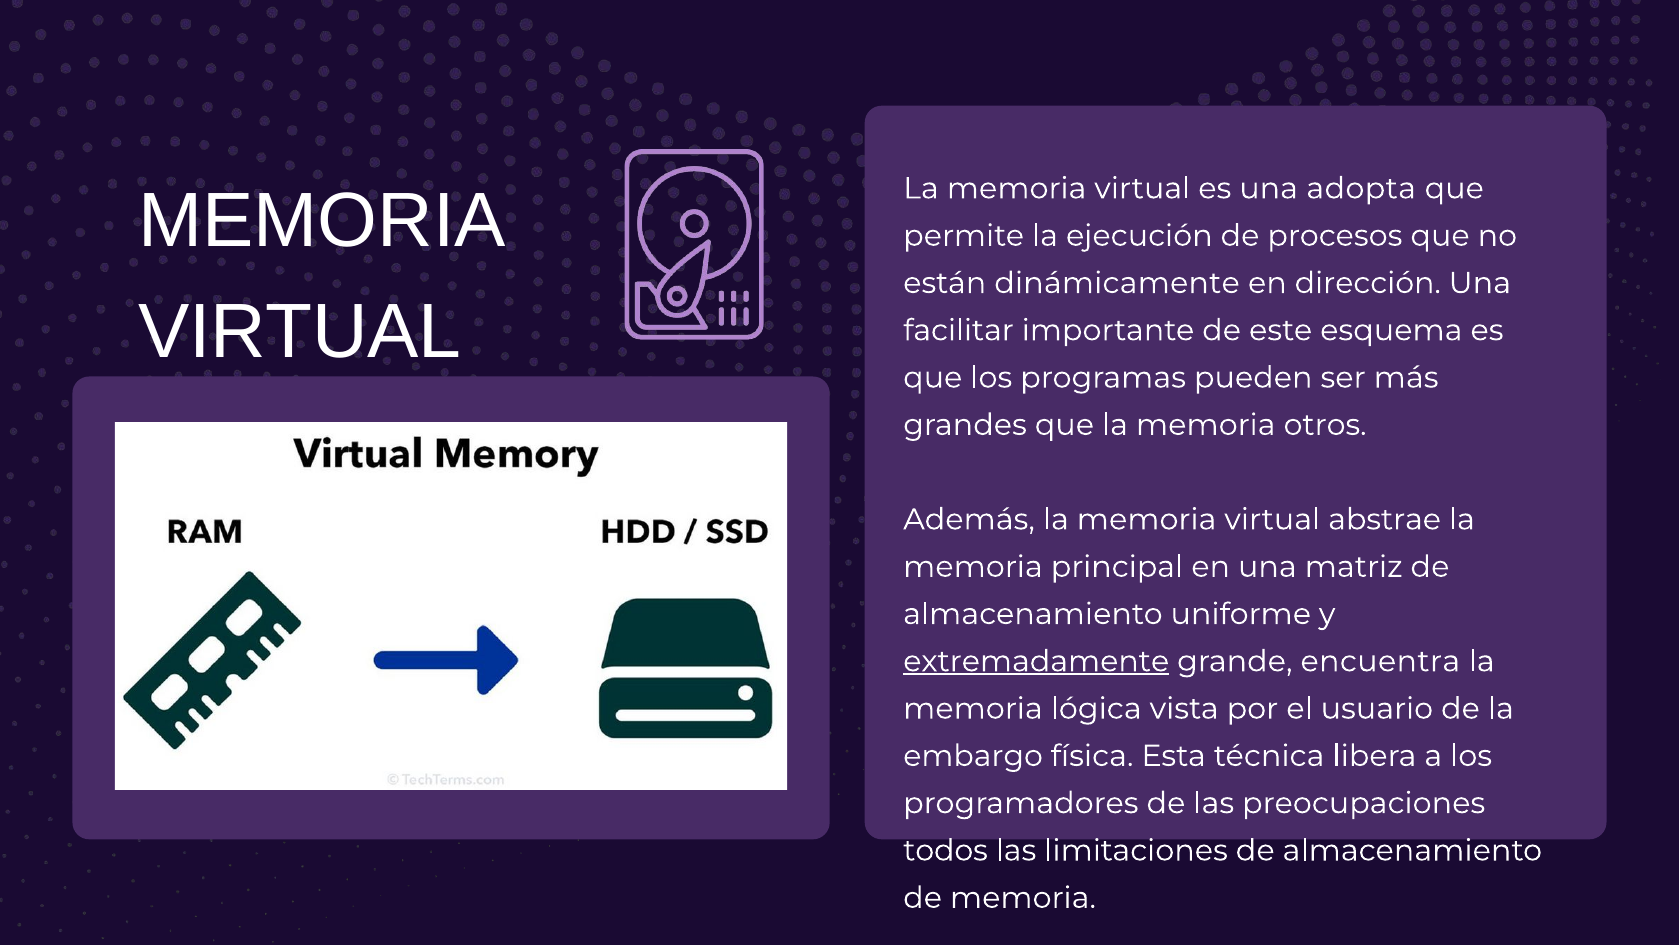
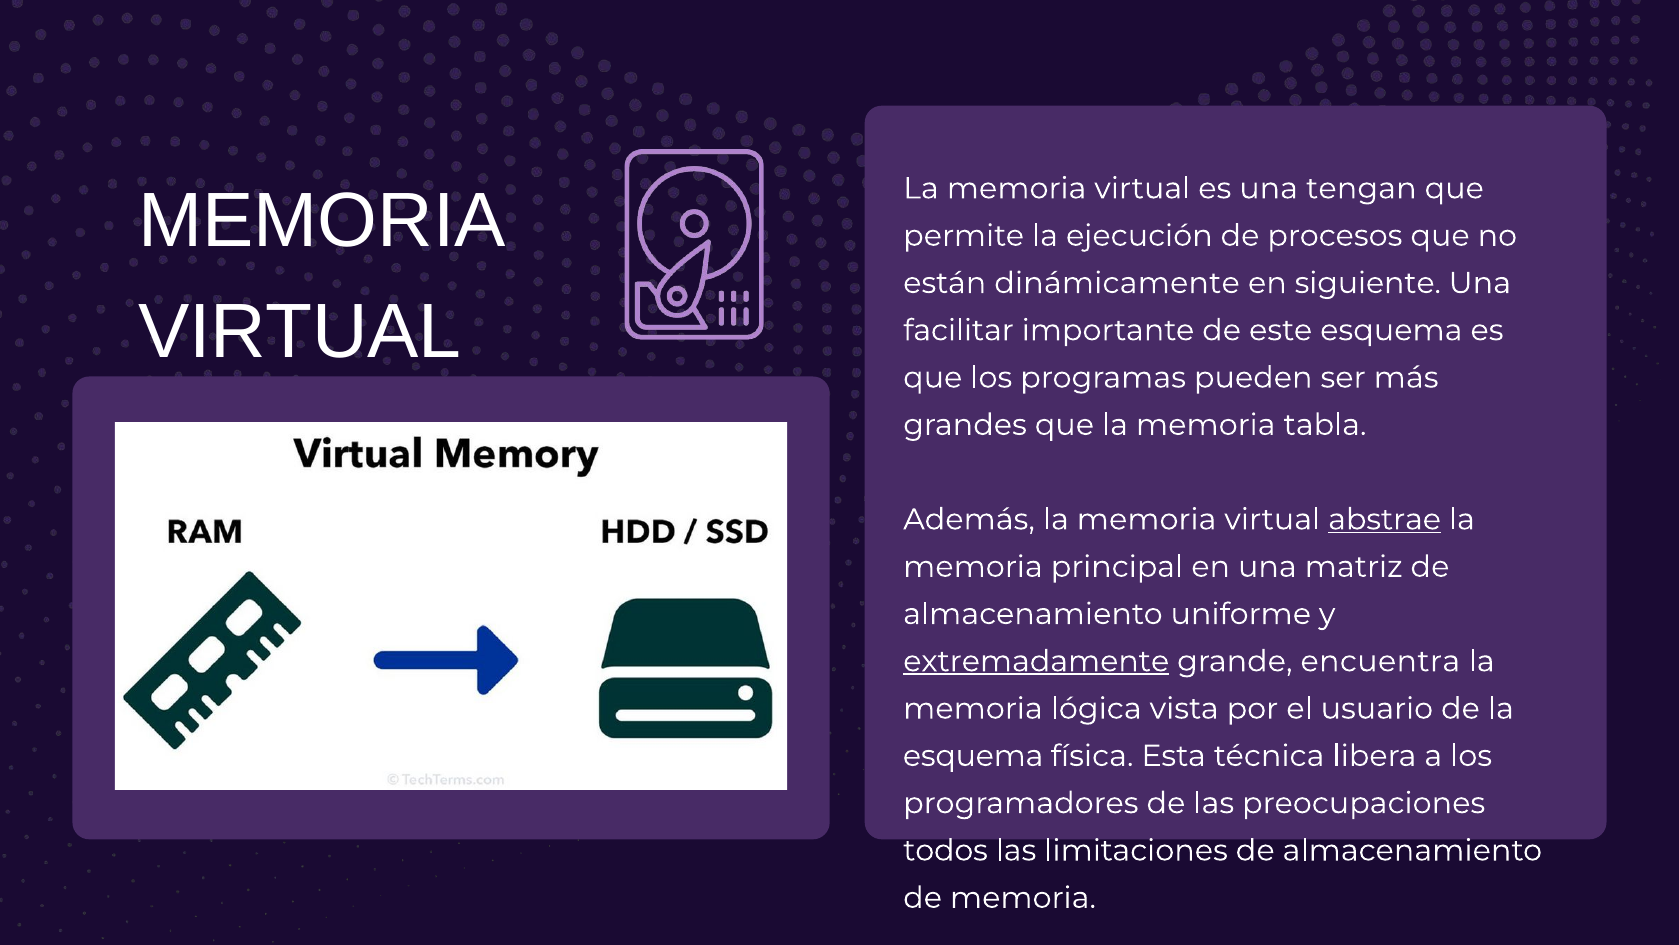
adopta: adopta -> tengan
dirección: dirección -> siguiente
otros: otros -> tabla
abstrae underline: none -> present
embargo at (973, 755): embargo -> esquema
